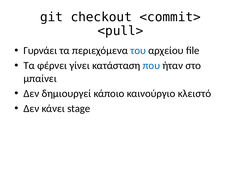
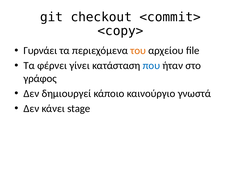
<pull>: <pull> -> <copy>
του colour: blue -> orange
μπαίνει: μπαίνει -> γράφος
κλειστό: κλειστό -> γνωστά
